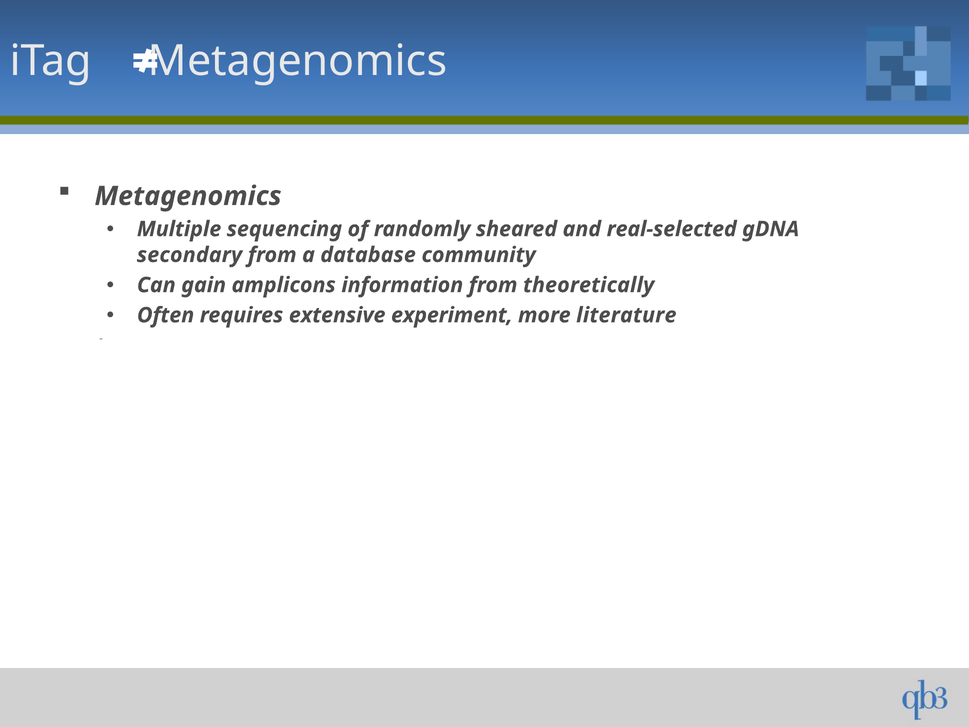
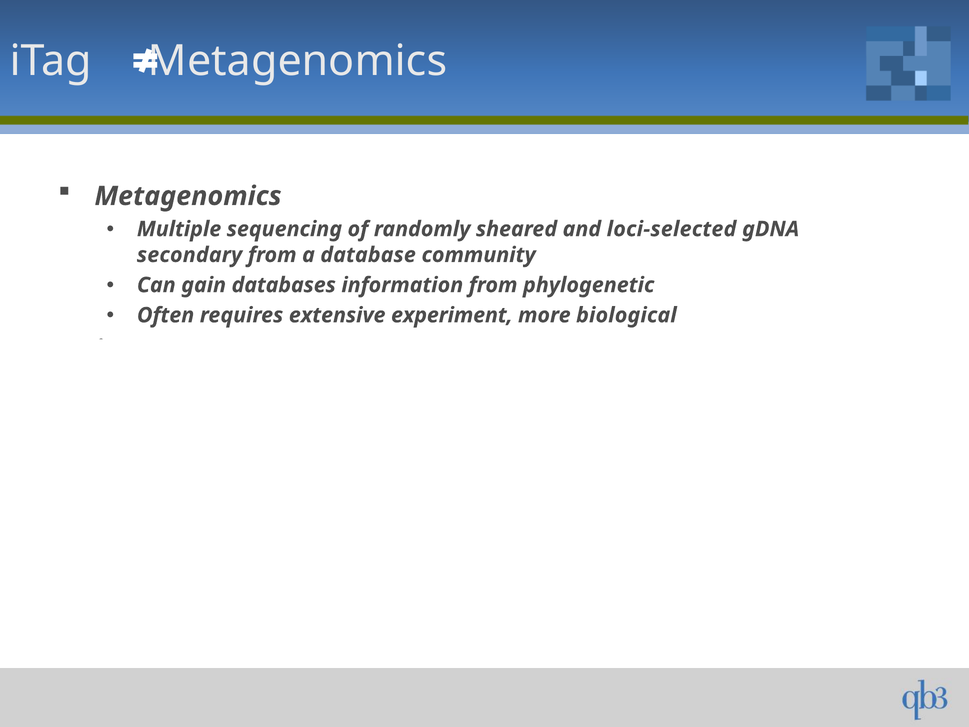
real-selected: real-selected -> loci-selected
amplicons: amplicons -> databases
from theoretically: theoretically -> phylogenetic
literature: literature -> biological
